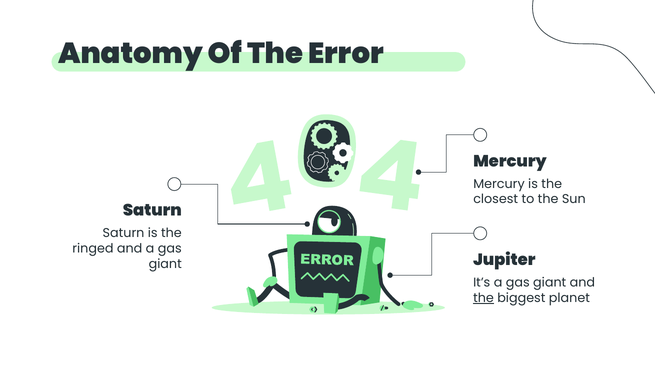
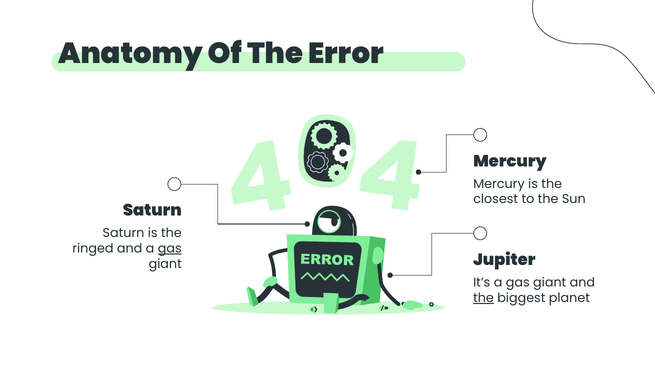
gas at (170, 249) underline: none -> present
